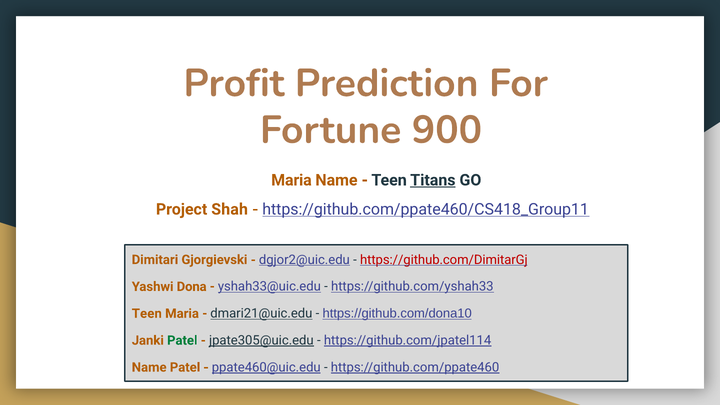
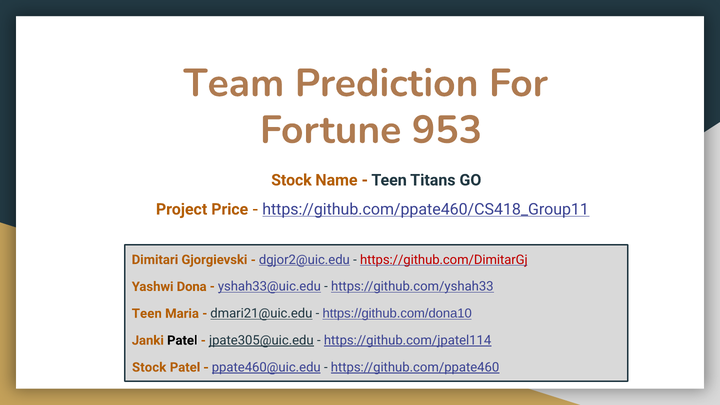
Profit: Profit -> Team
900: 900 -> 953
Maria at (291, 180): Maria -> Stock
Titans underline: present -> none
Shah: Shah -> Price
Patel at (182, 340) colour: green -> black
Name at (149, 367): Name -> Stock
